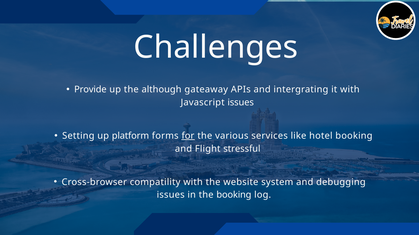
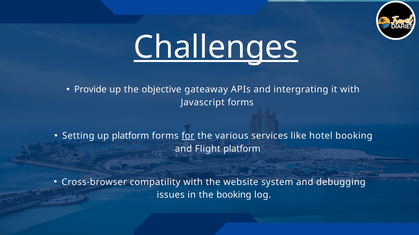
Challenges underline: none -> present
although: although -> objective
Javascript issues: issues -> forms
Flight stressful: stressful -> platform
